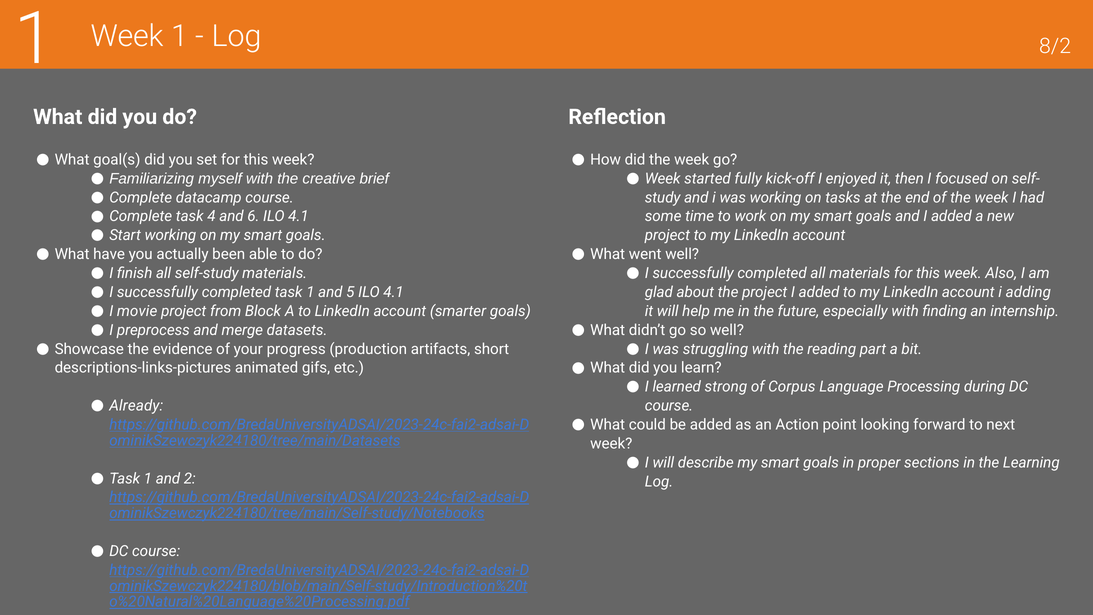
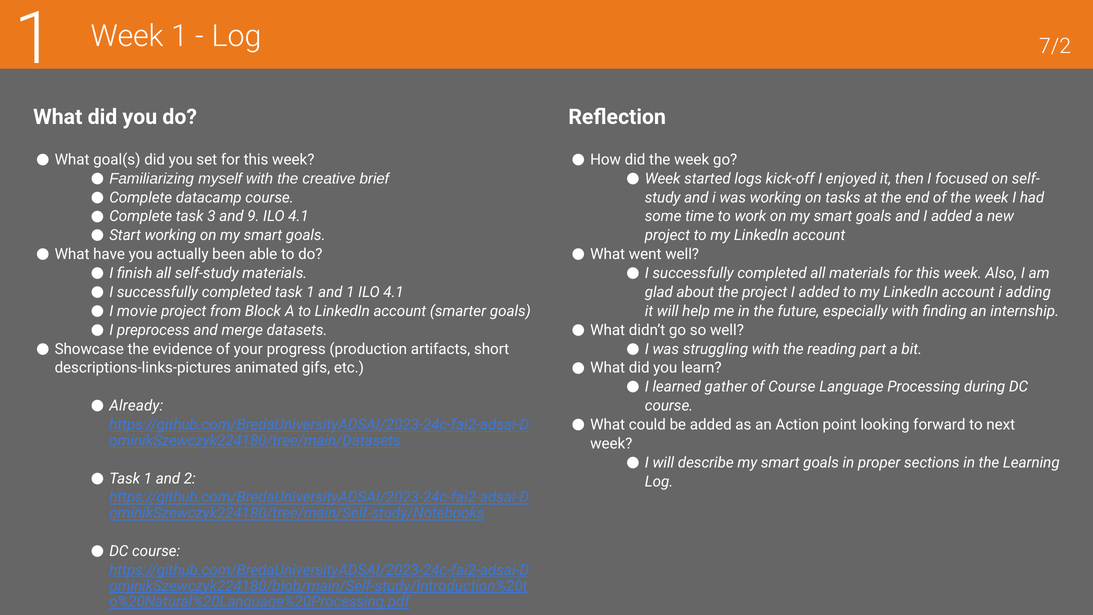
8/2: 8/2 -> 7/2
fully: fully -> logs
4: 4 -> 3
6: 6 -> 9
and 5: 5 -> 1
strong: strong -> gather
of Corpus: Corpus -> Course
